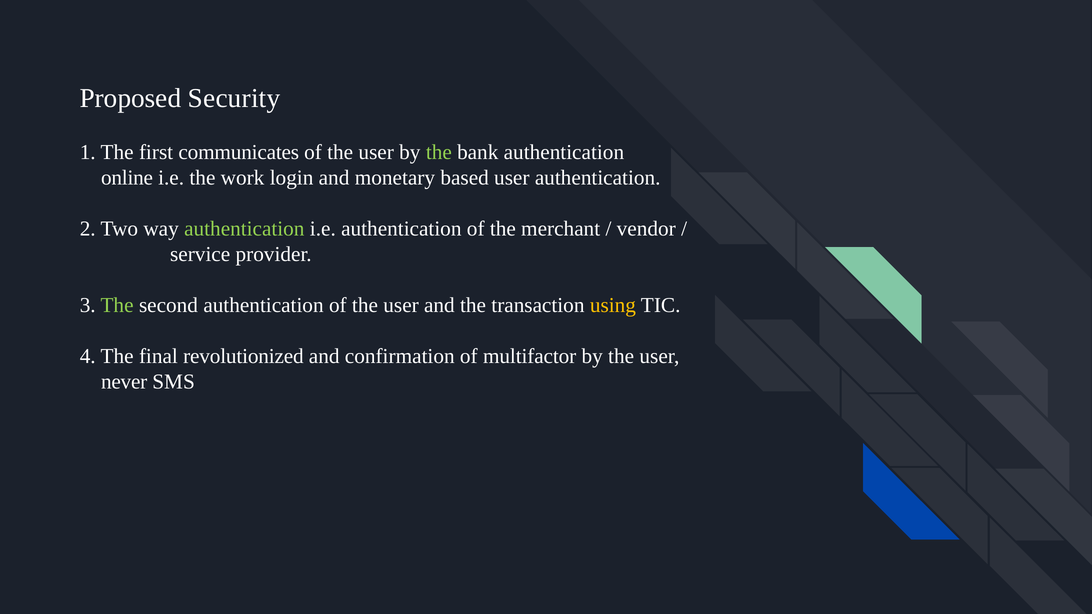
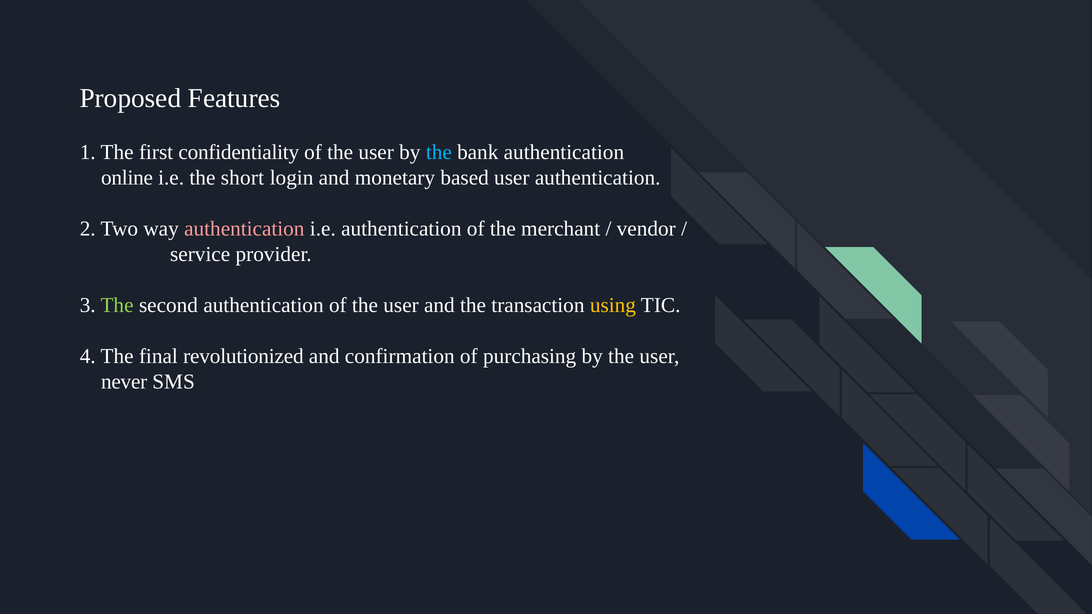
Security: Security -> Features
communicates: communicates -> confidentiality
the at (439, 152) colour: light green -> light blue
work: work -> short
authentication at (244, 229) colour: light green -> pink
multifactor: multifactor -> purchasing
